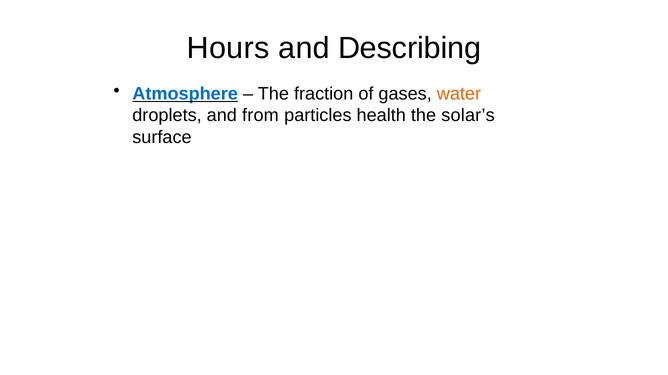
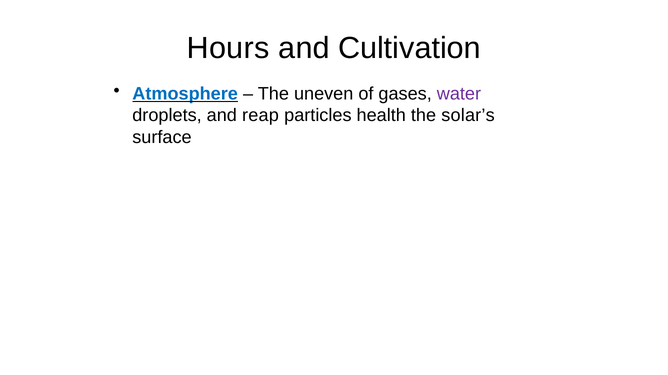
Describing: Describing -> Cultivation
fraction: fraction -> uneven
water colour: orange -> purple
from: from -> reap
